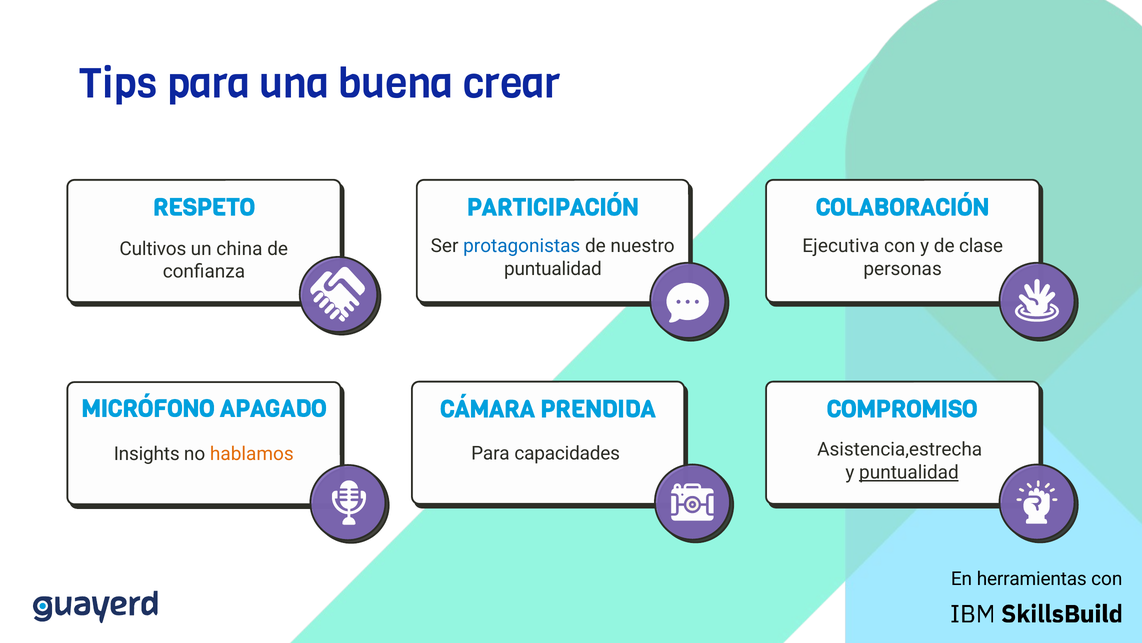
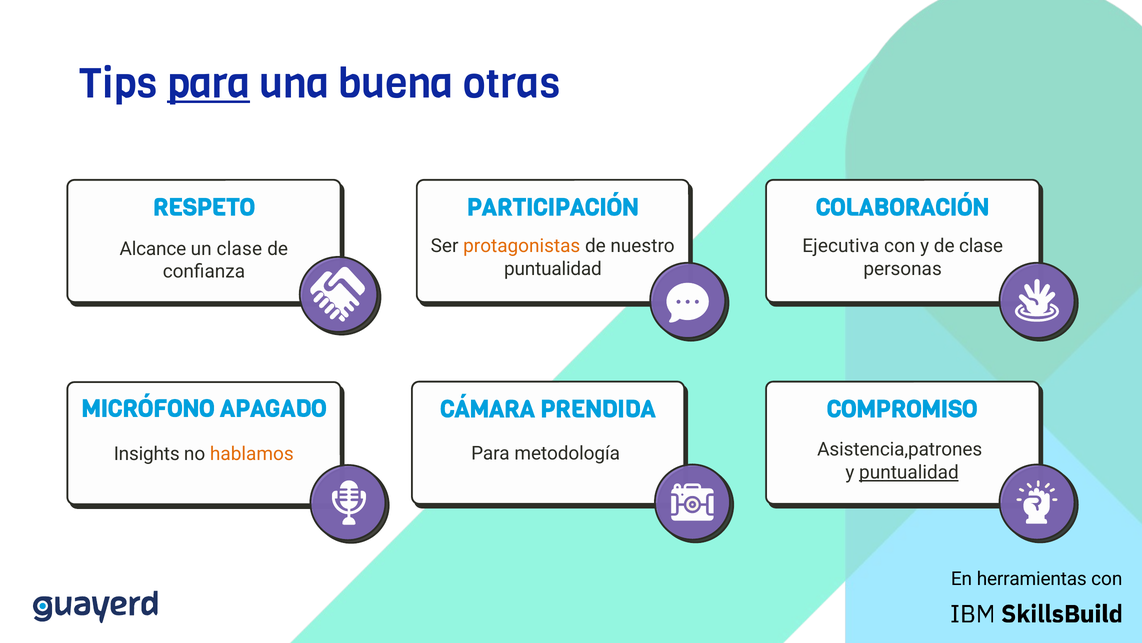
para at (209, 84) underline: none -> present
crear: crear -> otras
protagonistas colour: blue -> orange
Cultivos: Cultivos -> Alcance
un china: china -> clase
Asistencia,estrecha: Asistencia,estrecha -> Asistencia,patrones
capacidades: capacidades -> metodología
